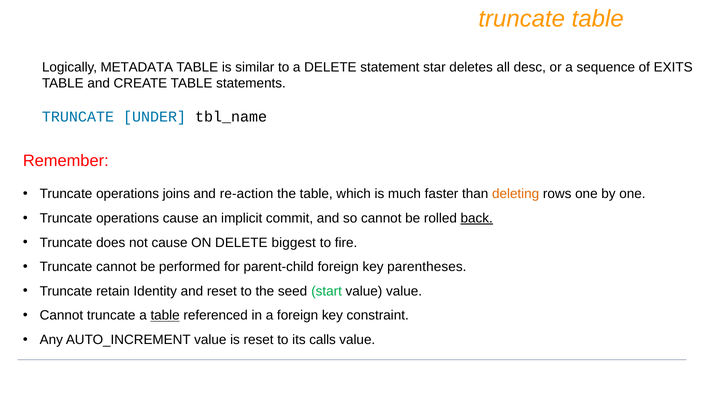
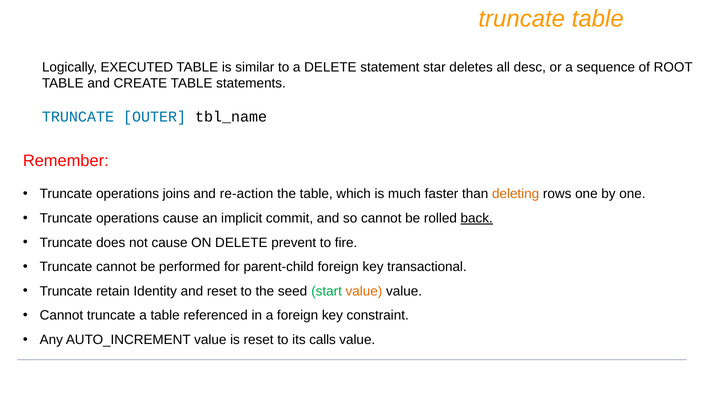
METADATA: METADATA -> EXECUTED
EXITS: EXITS -> ROOT
UNDER: UNDER -> OUTER
biggest: biggest -> prevent
parentheses: parentheses -> transactional
value at (364, 291) colour: black -> orange
table at (165, 315) underline: present -> none
